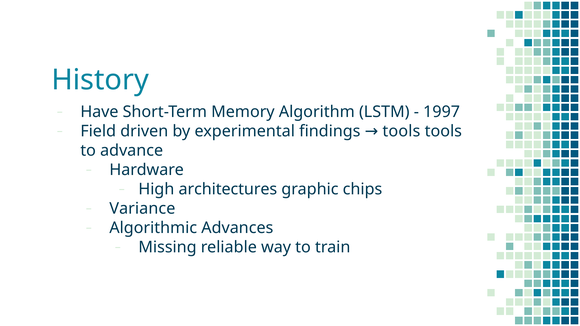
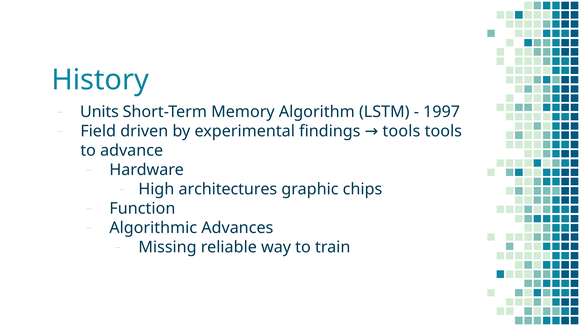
Have: Have -> Units
Variance: Variance -> Function
